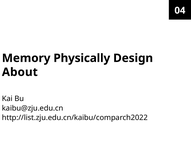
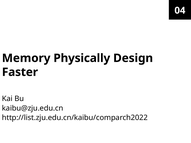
About: About -> Faster
